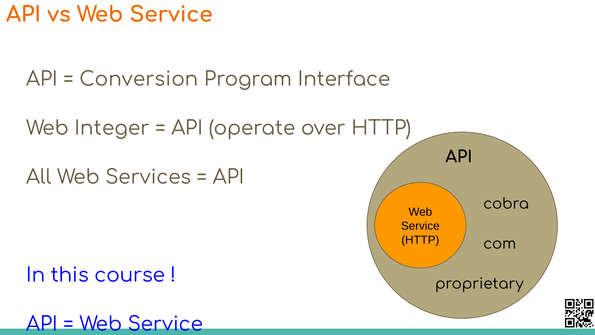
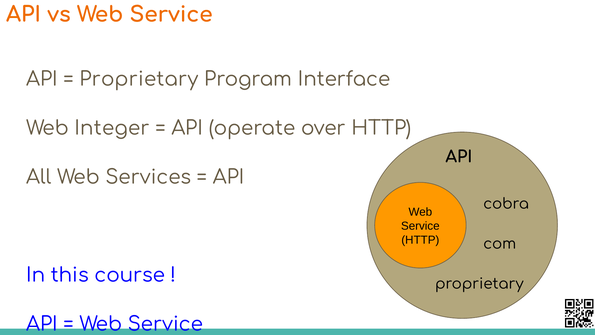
Conversion at (139, 79): Conversion -> Proprietary
